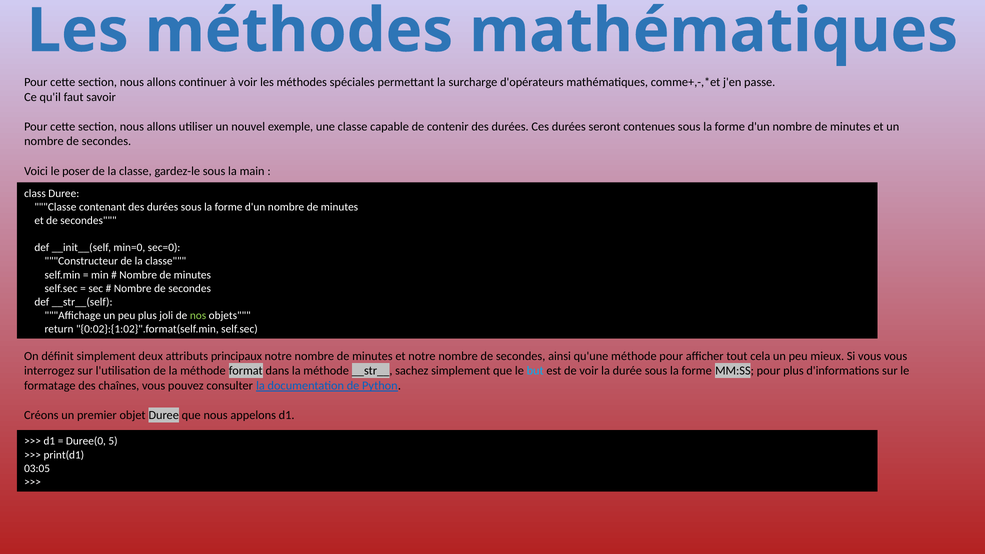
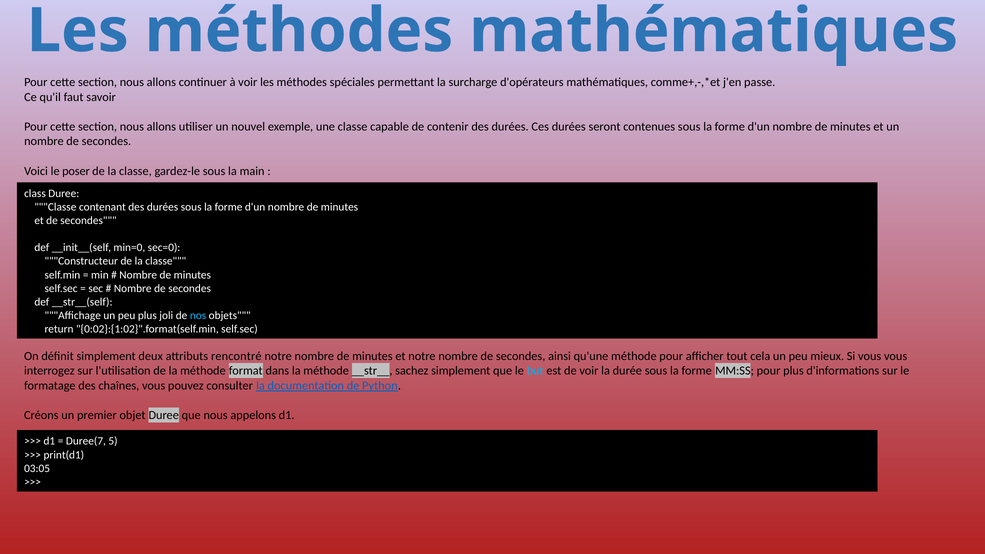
nos colour: light green -> light blue
principaux: principaux -> rencontré
Duree(0: Duree(0 -> Duree(7
